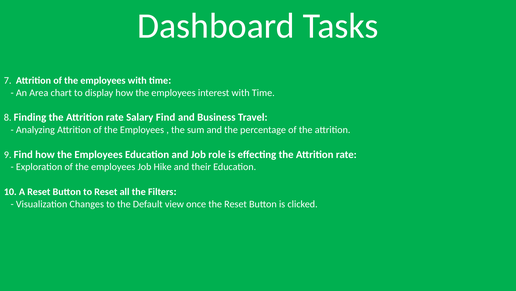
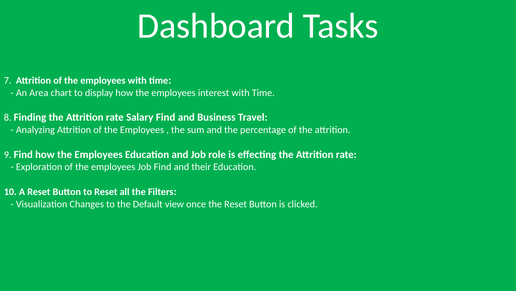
Job Hike: Hike -> Find
